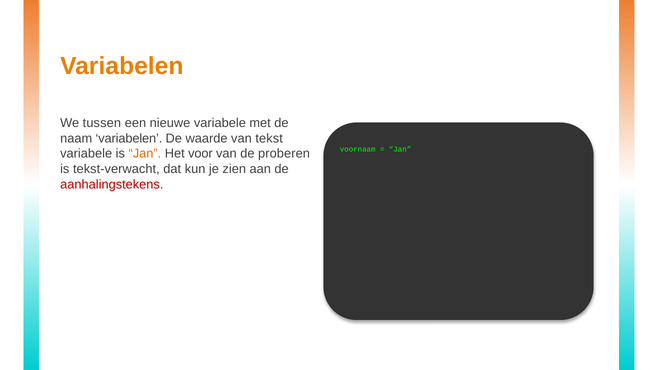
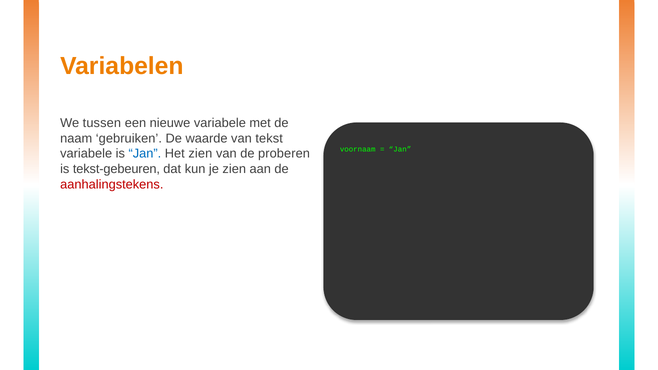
naam variabelen: variabelen -> gebruiken
Jan at (145, 154) colour: orange -> blue
Het voor: voor -> zien
tekst-verwacht: tekst-verwacht -> tekst-gebeuren
